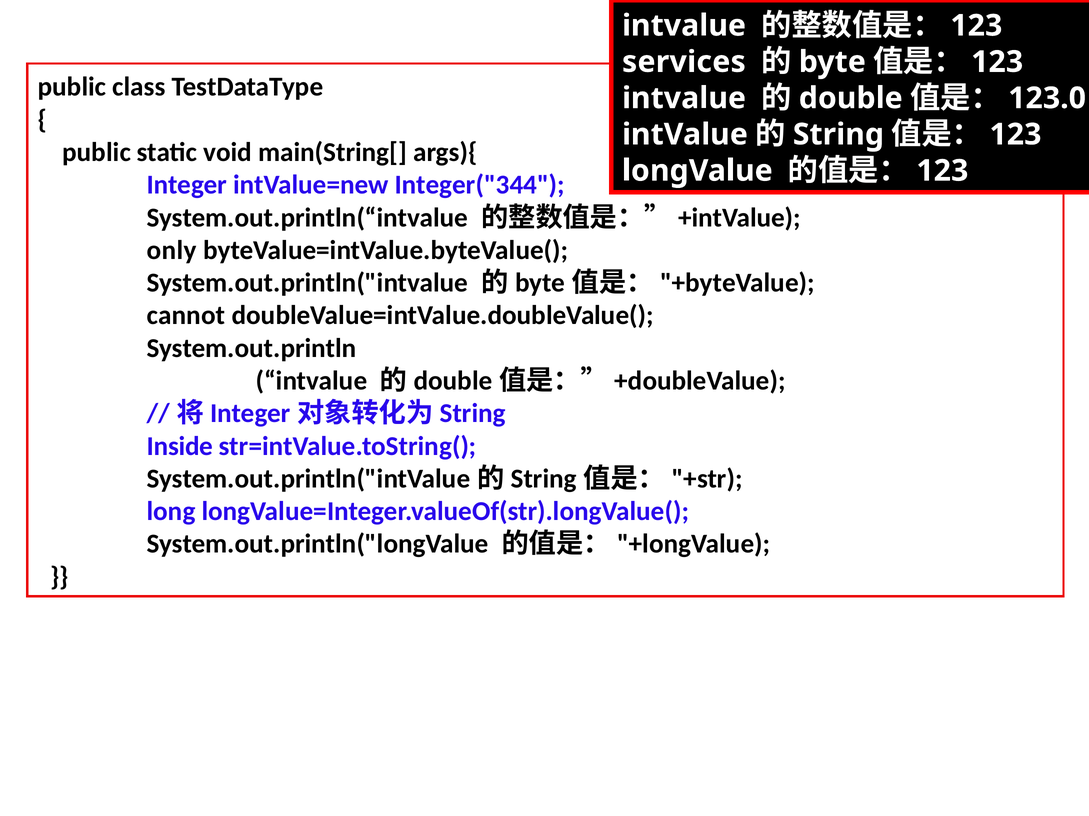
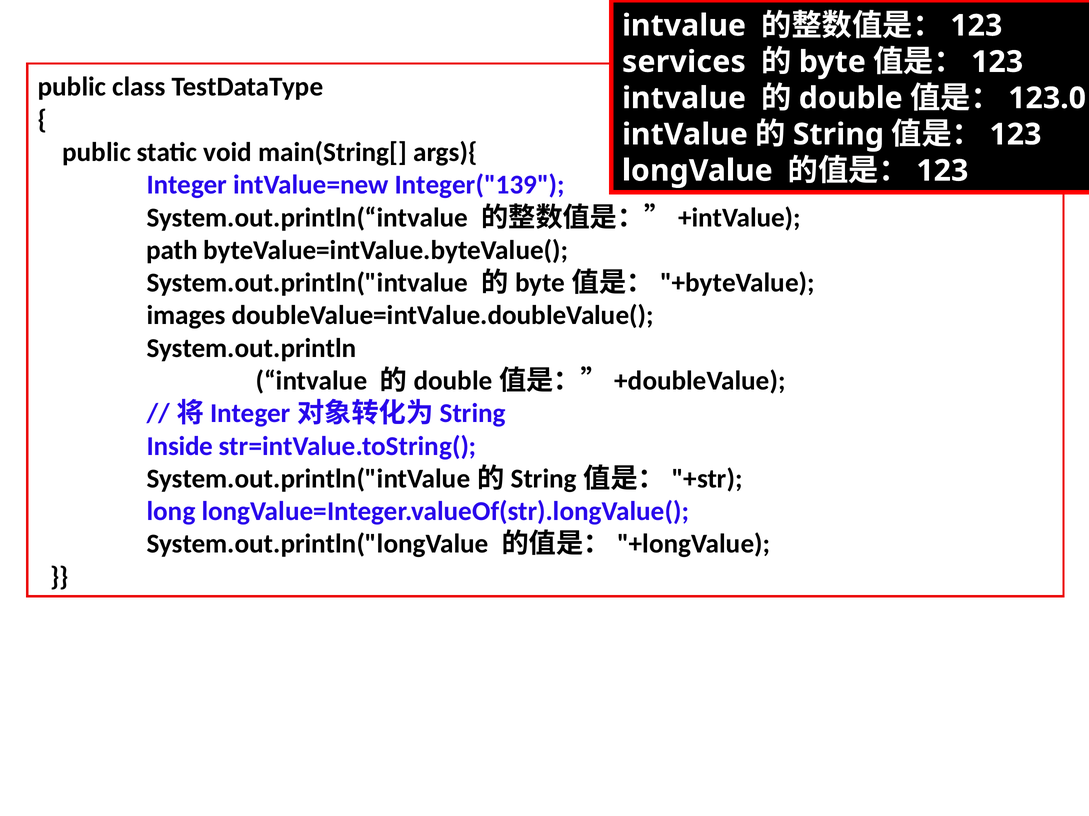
Integer("344: Integer("344 -> Integer("139
only: only -> path
cannot: cannot -> images
